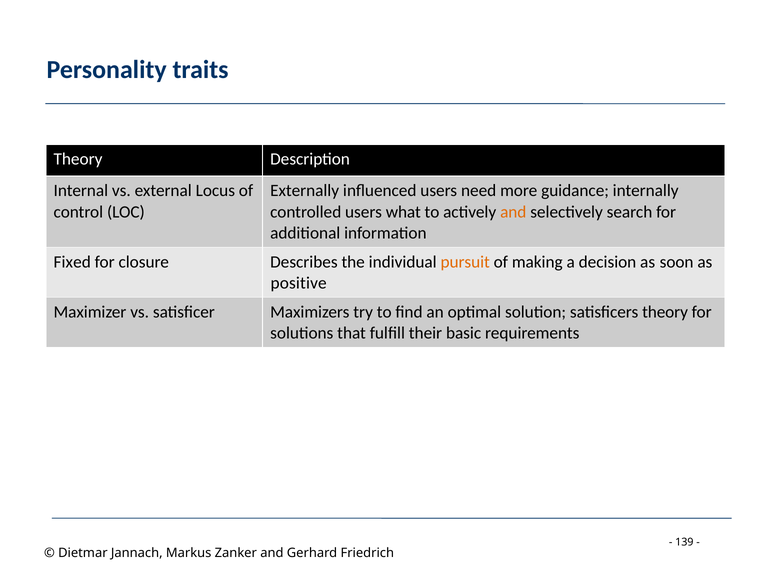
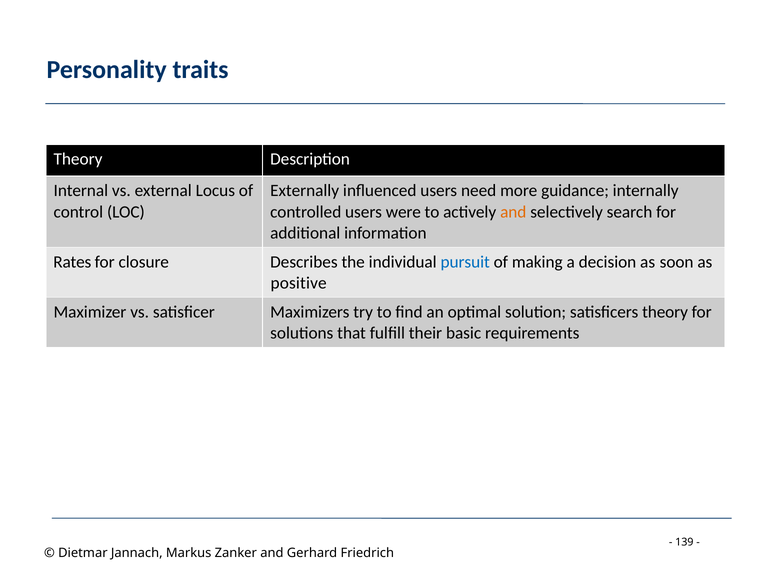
what: what -> were
Fixed: Fixed -> Rates
pursuit colour: orange -> blue
